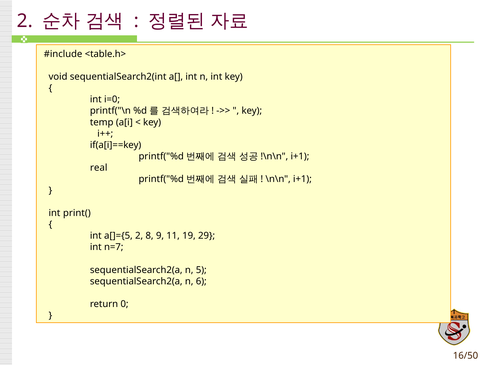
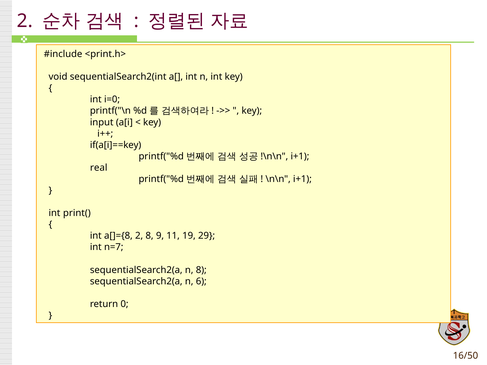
<table.h>: <table.h> -> <print.h>
temp: temp -> input
a[]={5: a[]={5 -> a[]={8
n 5: 5 -> 8
